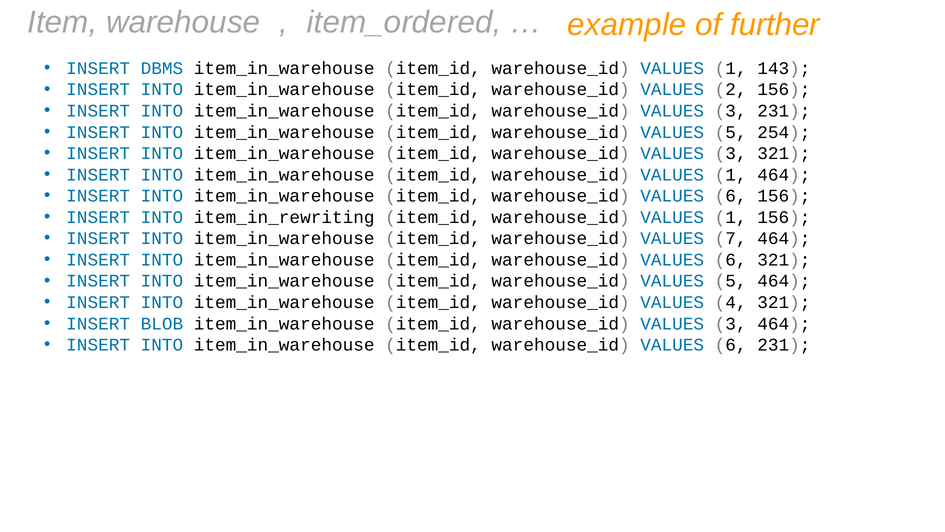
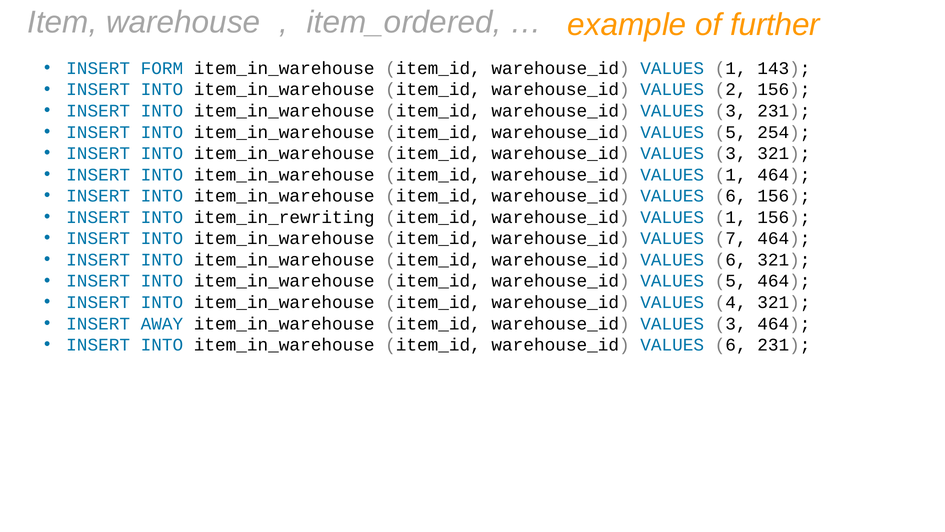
DBMS: DBMS -> FORM
BLOB: BLOB -> AWAY
